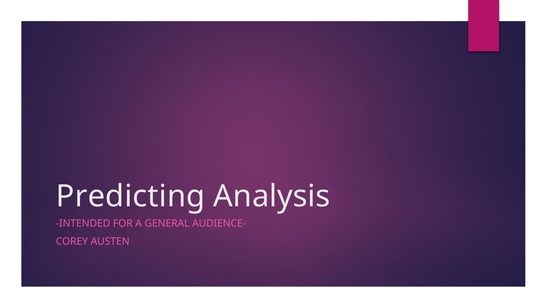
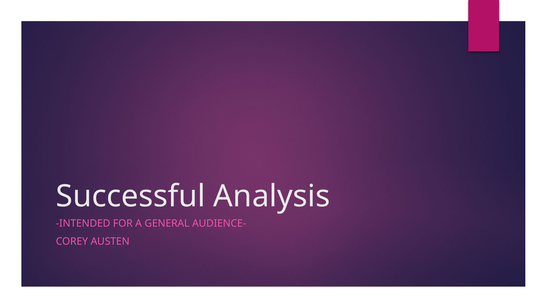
Predicting: Predicting -> Successful
